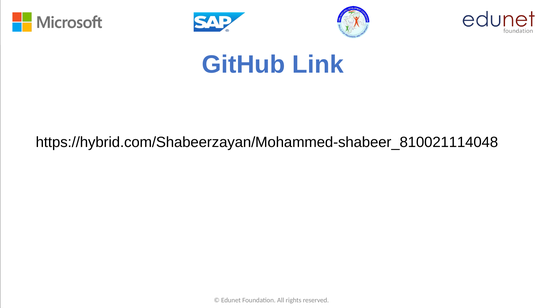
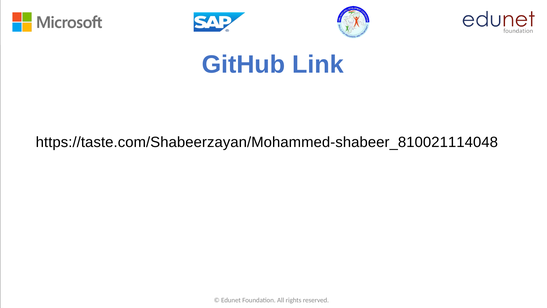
https://hybrid.com/Shabeerzayan/Mohammed-shabeer_810021114048: https://hybrid.com/Shabeerzayan/Mohammed-shabeer_810021114048 -> https://taste.com/Shabeerzayan/Mohammed-shabeer_810021114048
